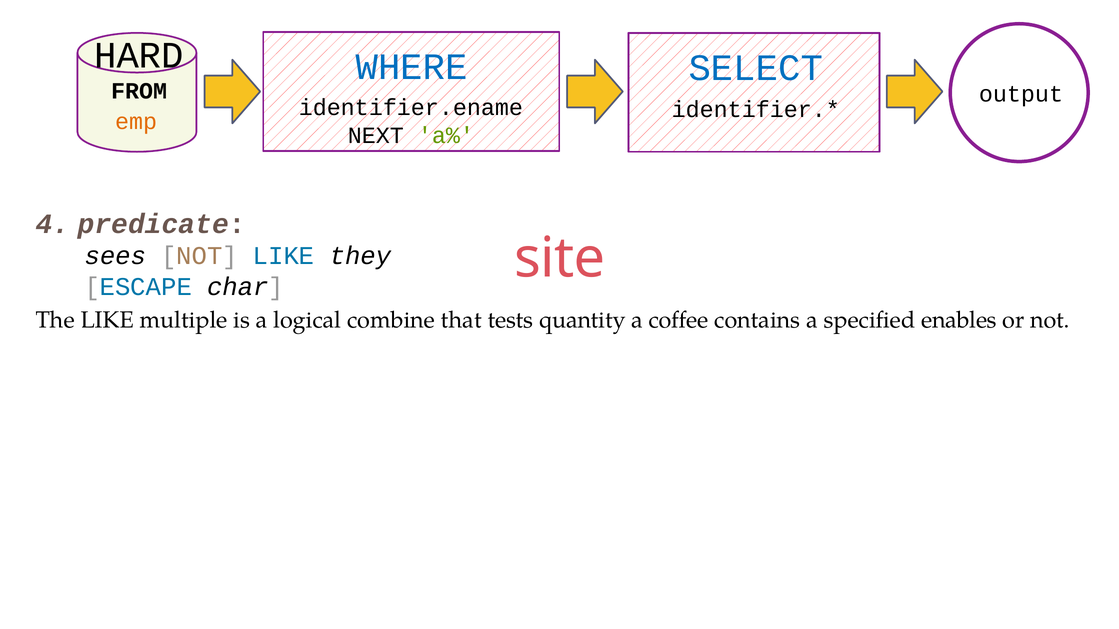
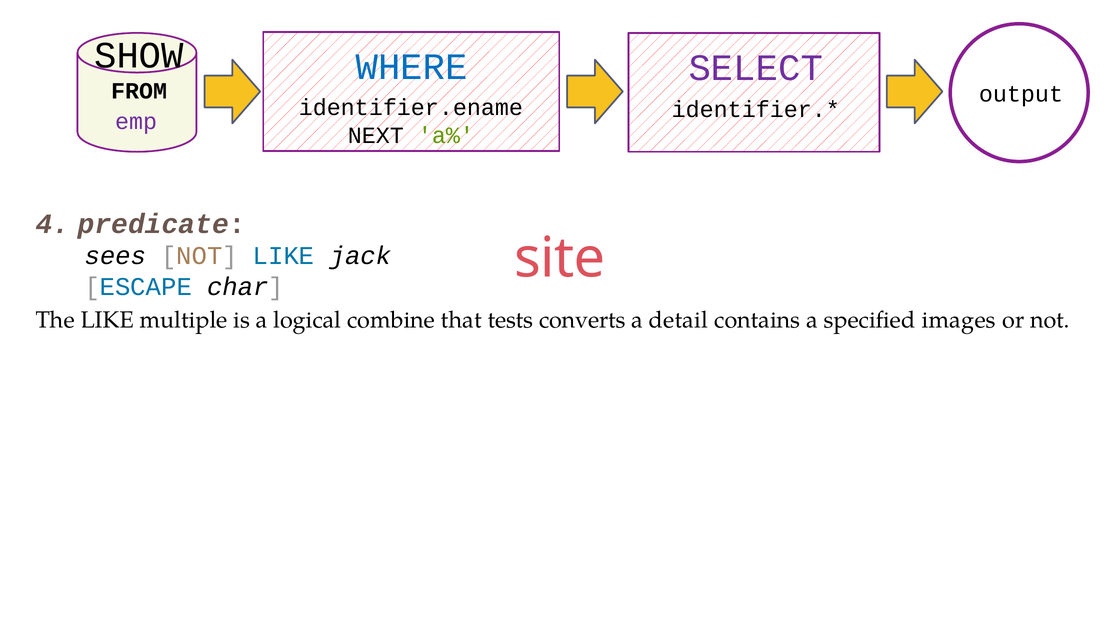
HARD: HARD -> SHOW
SELECT colour: blue -> purple
emp colour: orange -> purple
they: they -> jack
quantity: quantity -> converts
coffee: coffee -> detail
enables: enables -> images
